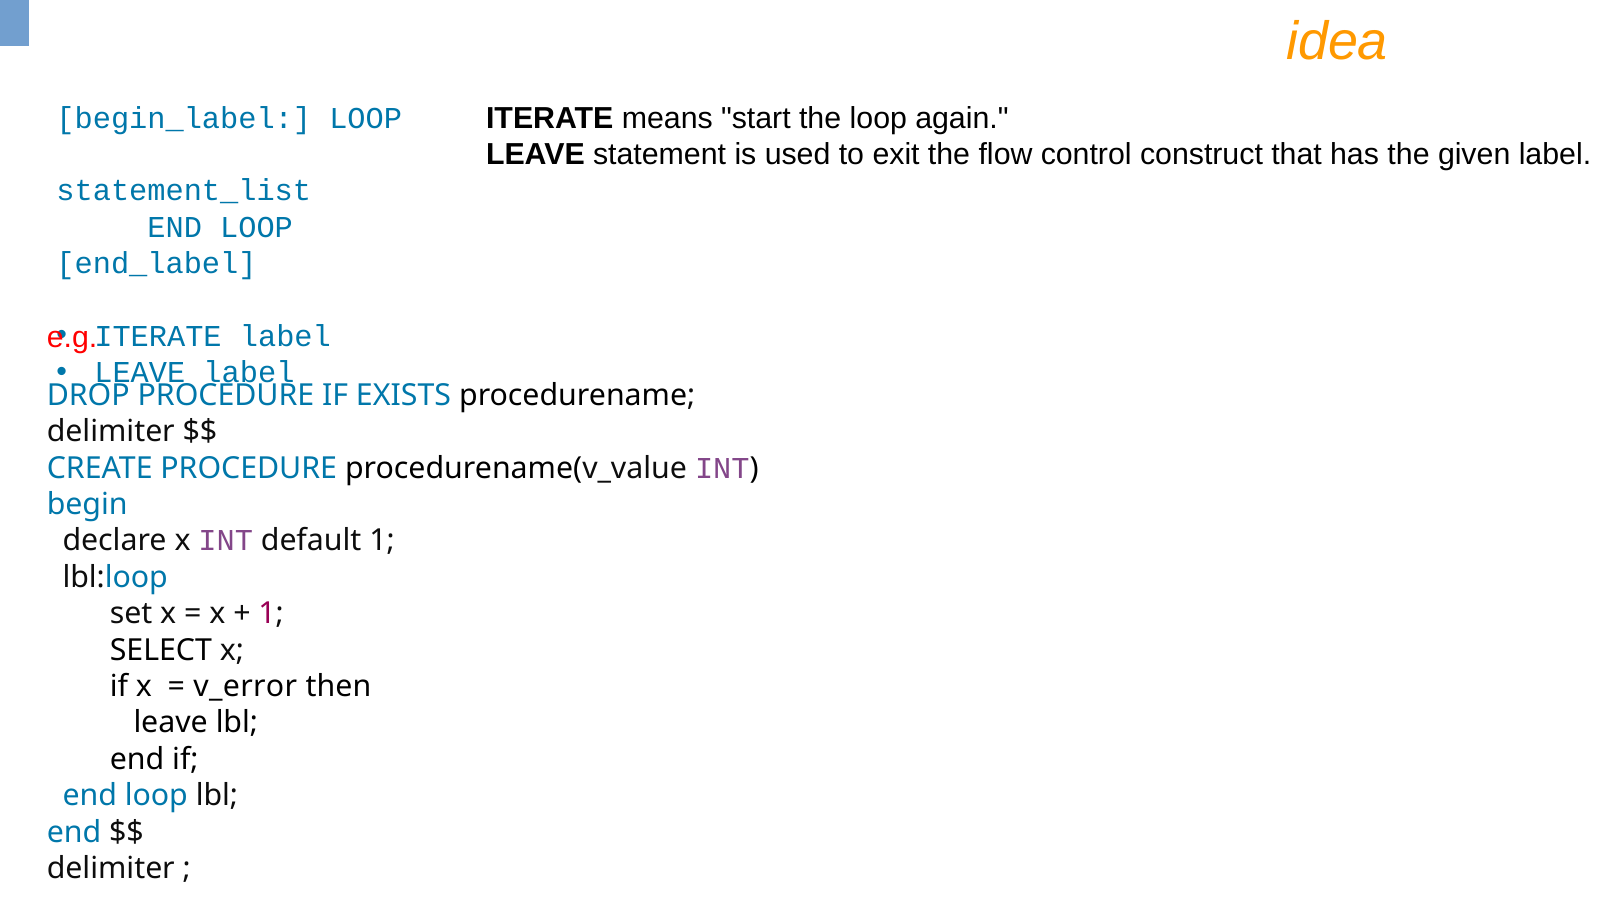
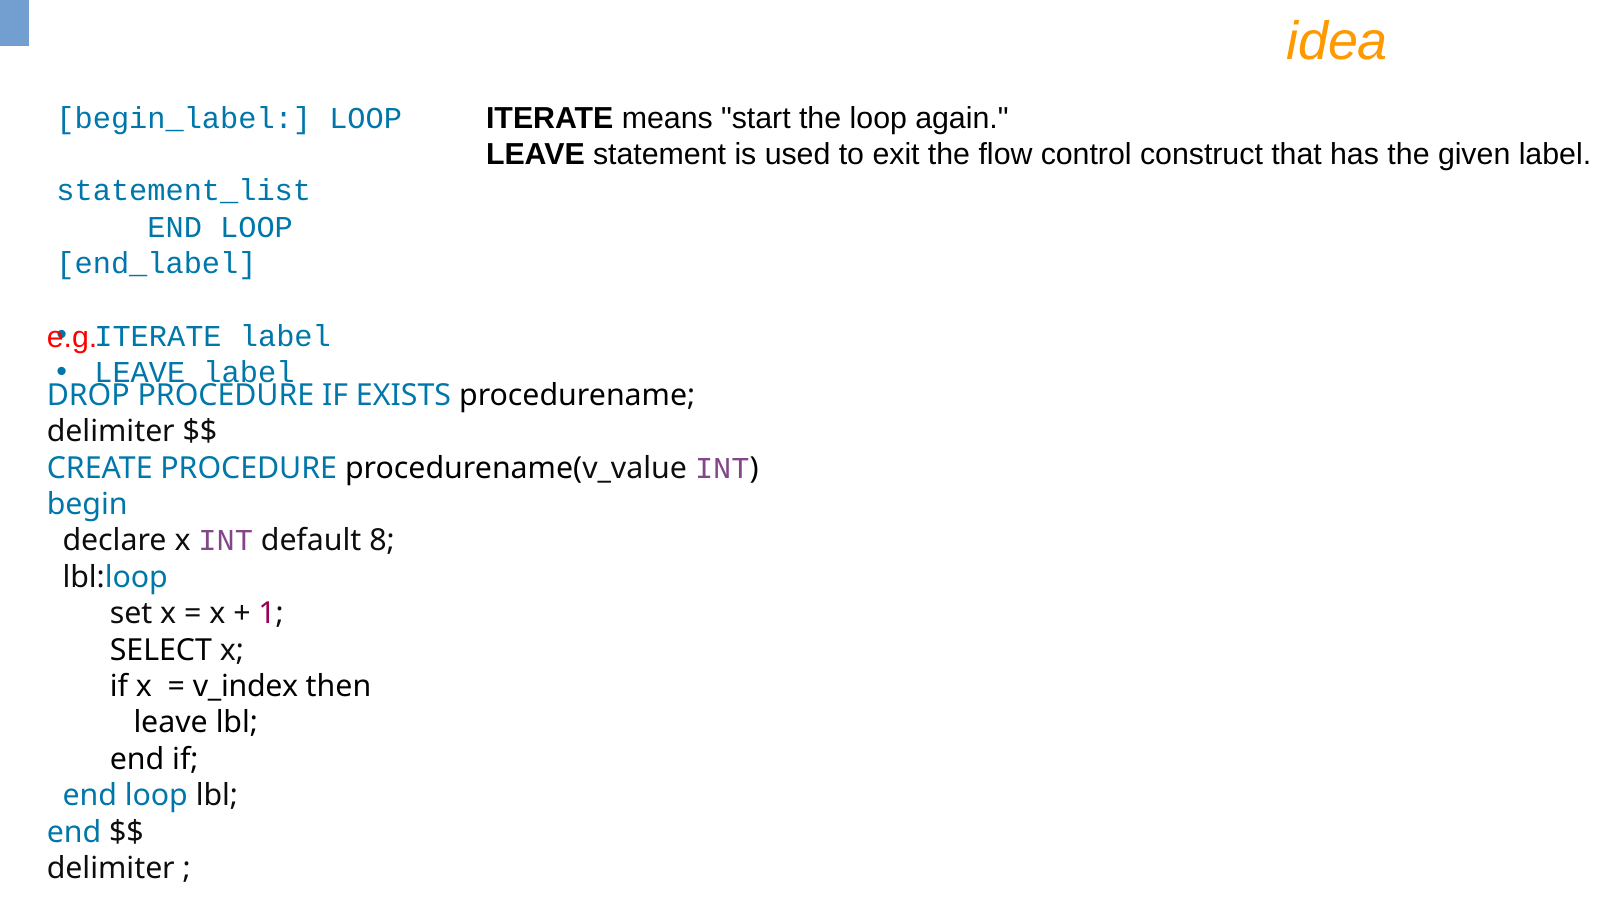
default 1: 1 -> 8
v_error: v_error -> v_index
